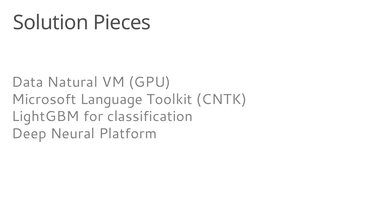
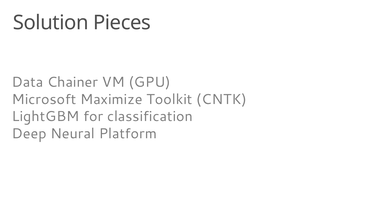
Natural: Natural -> Chainer
Language: Language -> Maximize
